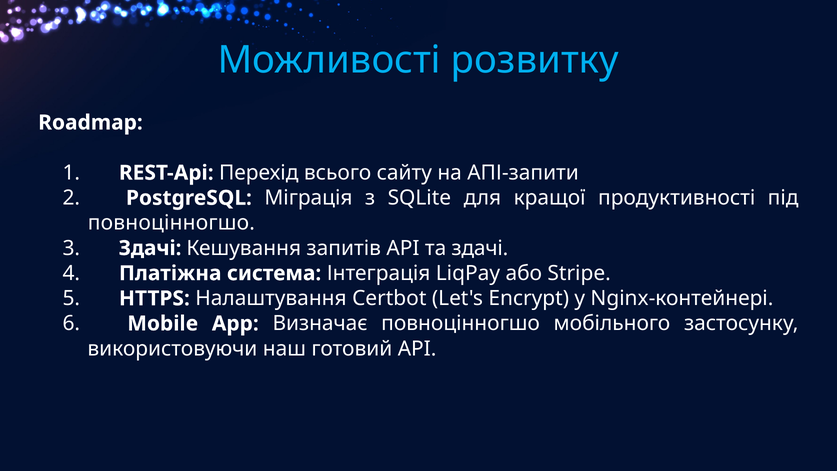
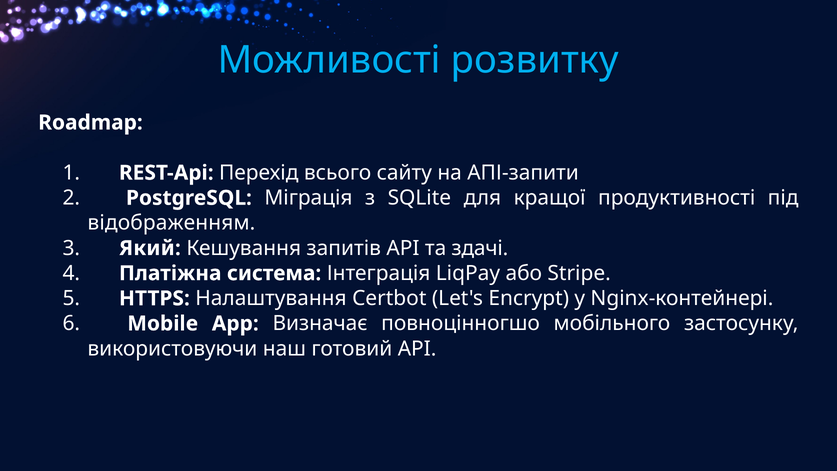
повноцінногшо at (171, 223): повноцінногшо -> відображенням
Здачі at (150, 248): Здачі -> Який
